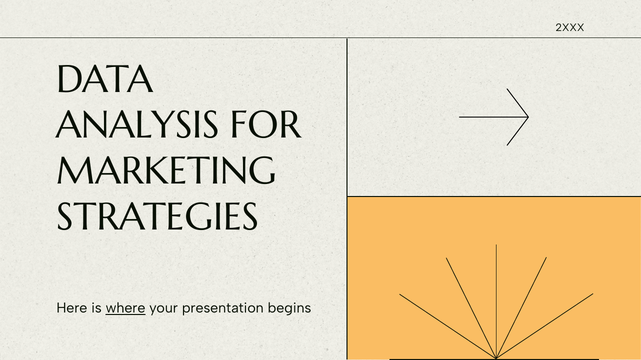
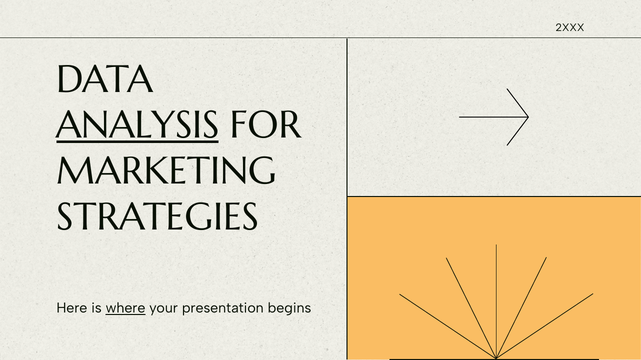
ANALYSIS underline: none -> present
